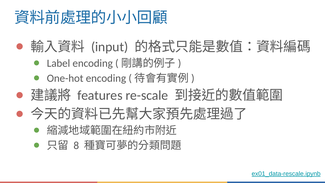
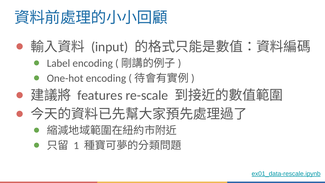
8: 8 -> 1
